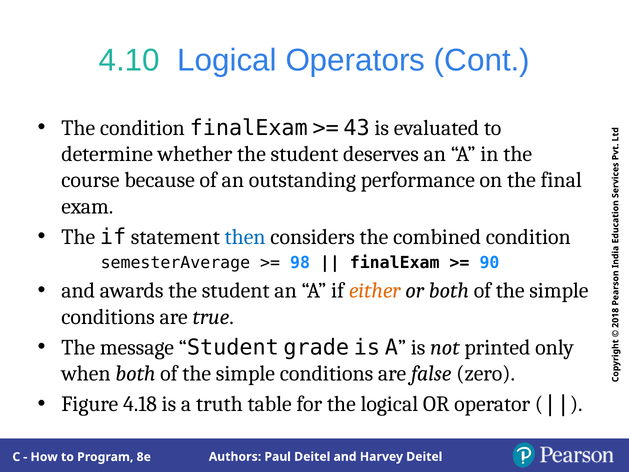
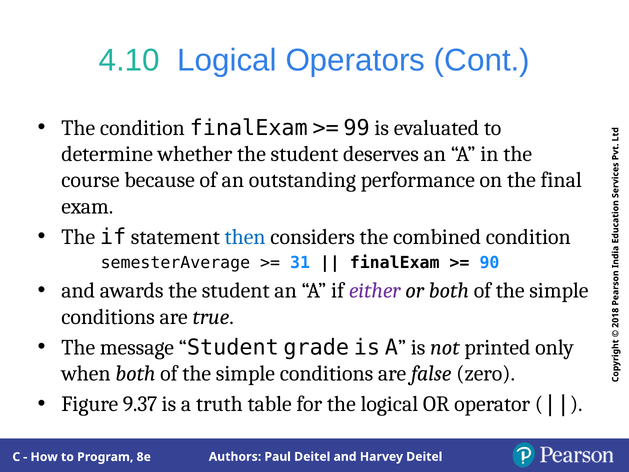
43: 43 -> 99
98: 98 -> 31
either colour: orange -> purple
4.18: 4.18 -> 9.37
